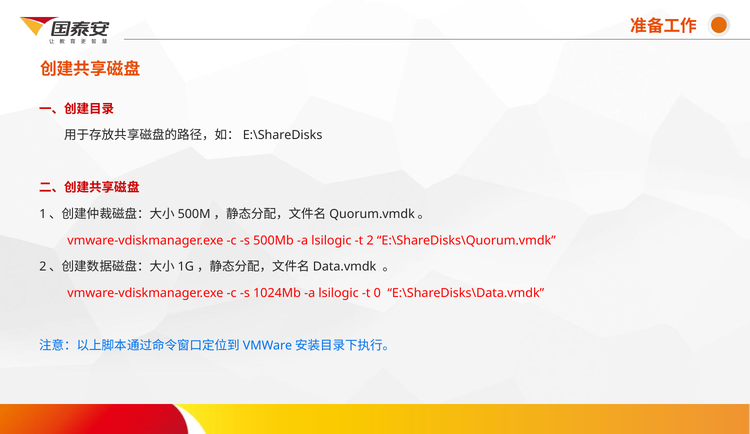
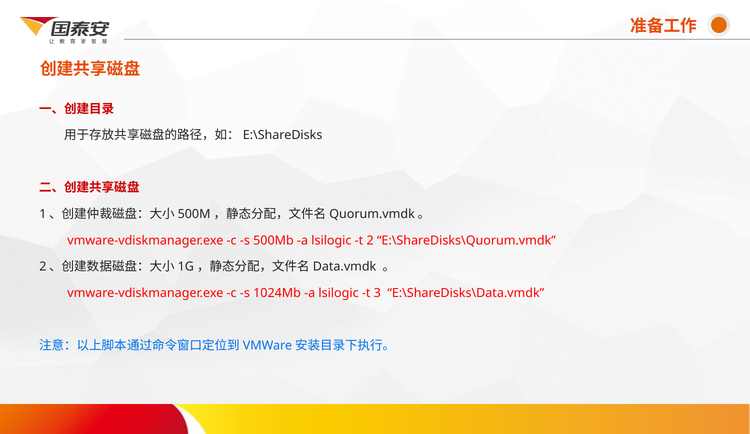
0: 0 -> 3
